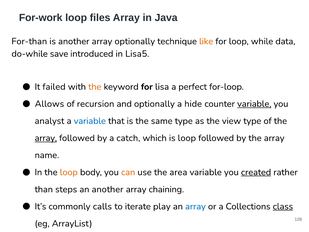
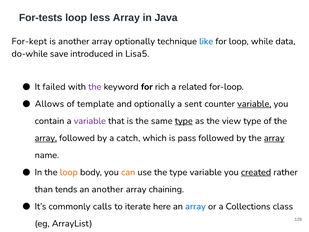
For-work: For-work -> For-tests
files: files -> less
For-than: For-than -> For-kept
like colour: orange -> blue
the at (95, 87) colour: orange -> purple
lisa: lisa -> rich
perfect: perfect -> related
recursion: recursion -> template
hide: hide -> sent
analyst: analyst -> contain
variable at (90, 121) colour: blue -> purple
type at (184, 121) underline: none -> present
is loop: loop -> pass
array at (274, 138) underline: none -> present
the area: area -> type
steps: steps -> tends
play: play -> here
class underline: present -> none
